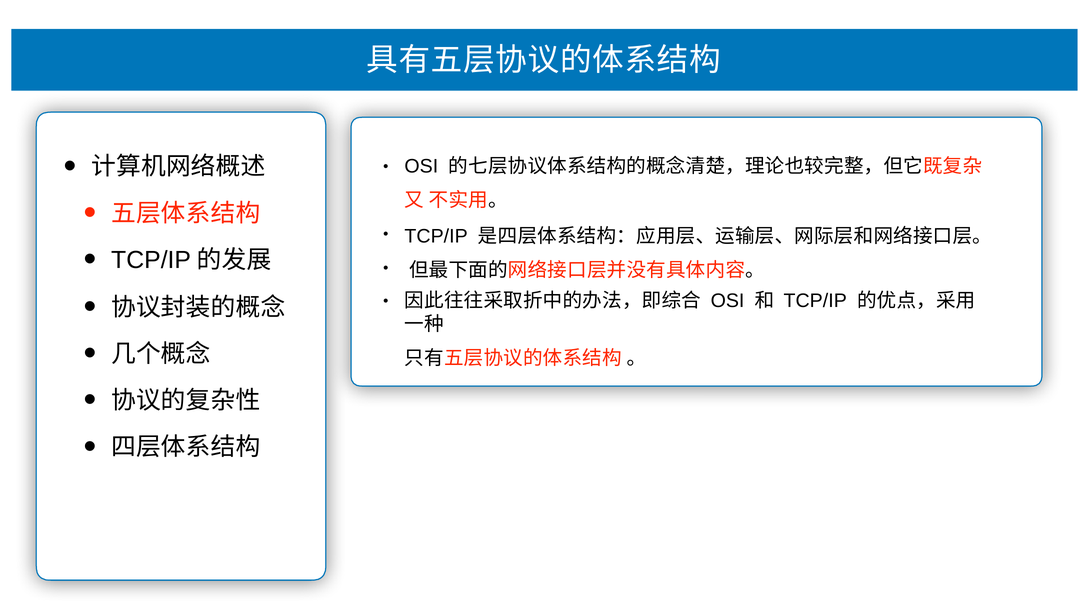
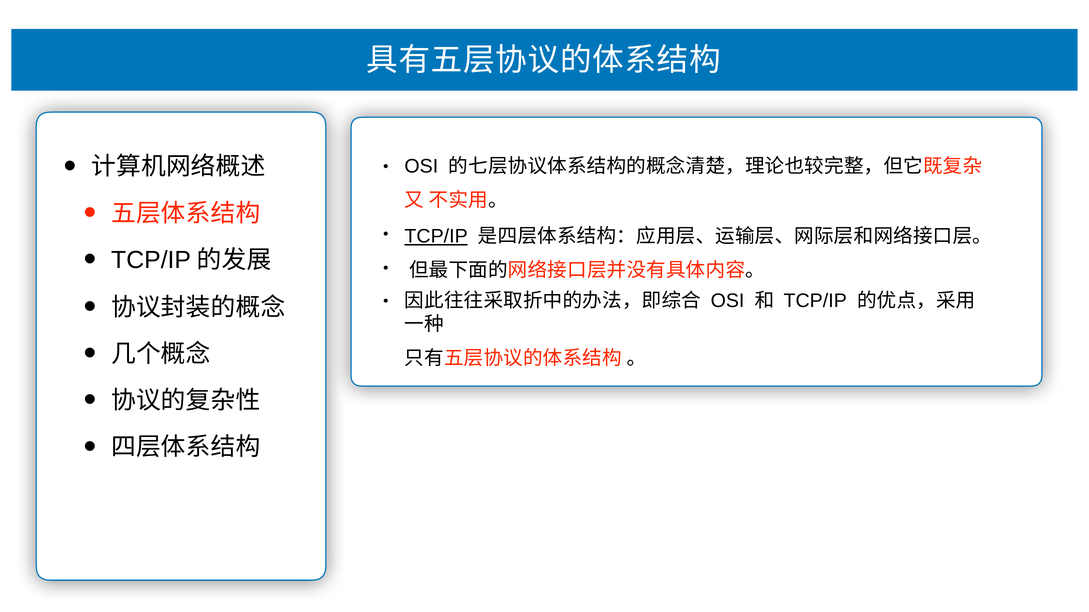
TCP/IP at (436, 237) underline: none -> present
